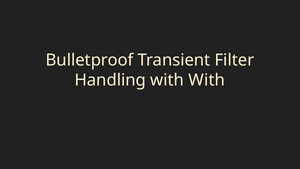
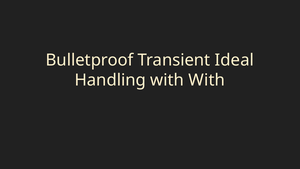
Filter: Filter -> Ideal
